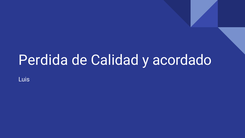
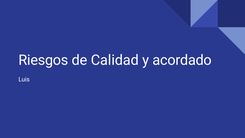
Perdida: Perdida -> Riesgos
